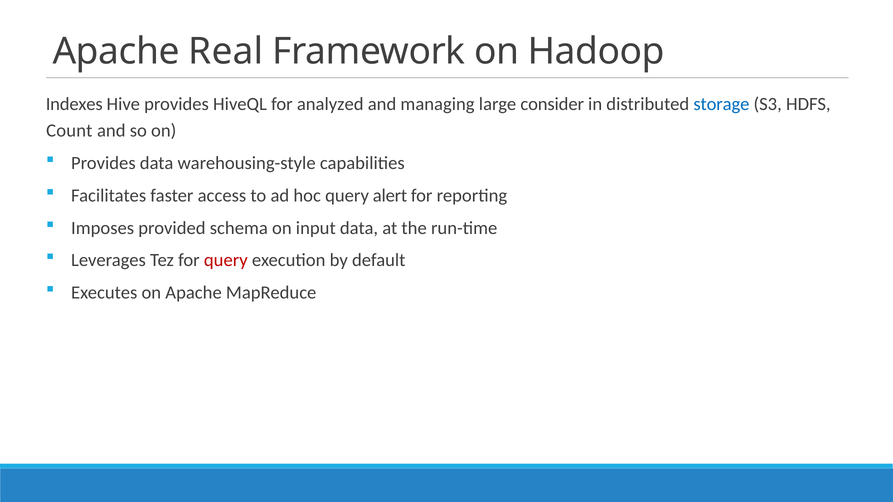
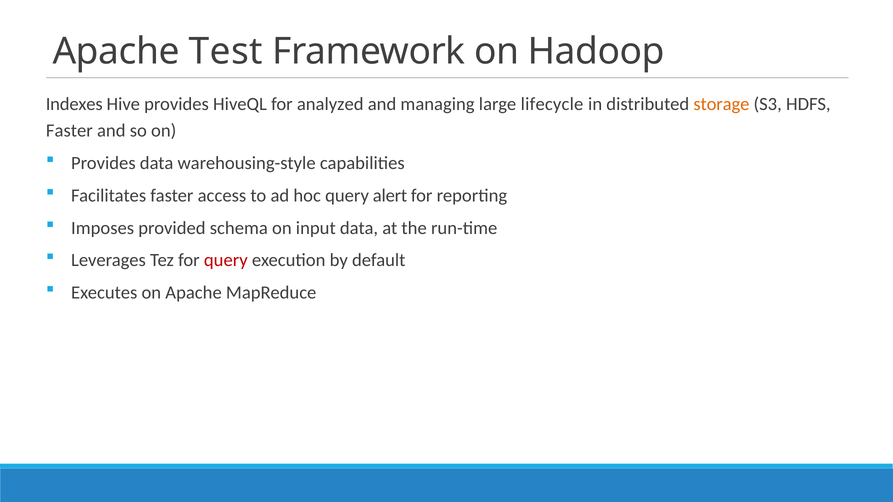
Real: Real -> Test
consider: consider -> lifecycle
storage colour: blue -> orange
Count at (69, 131): Count -> Faster
